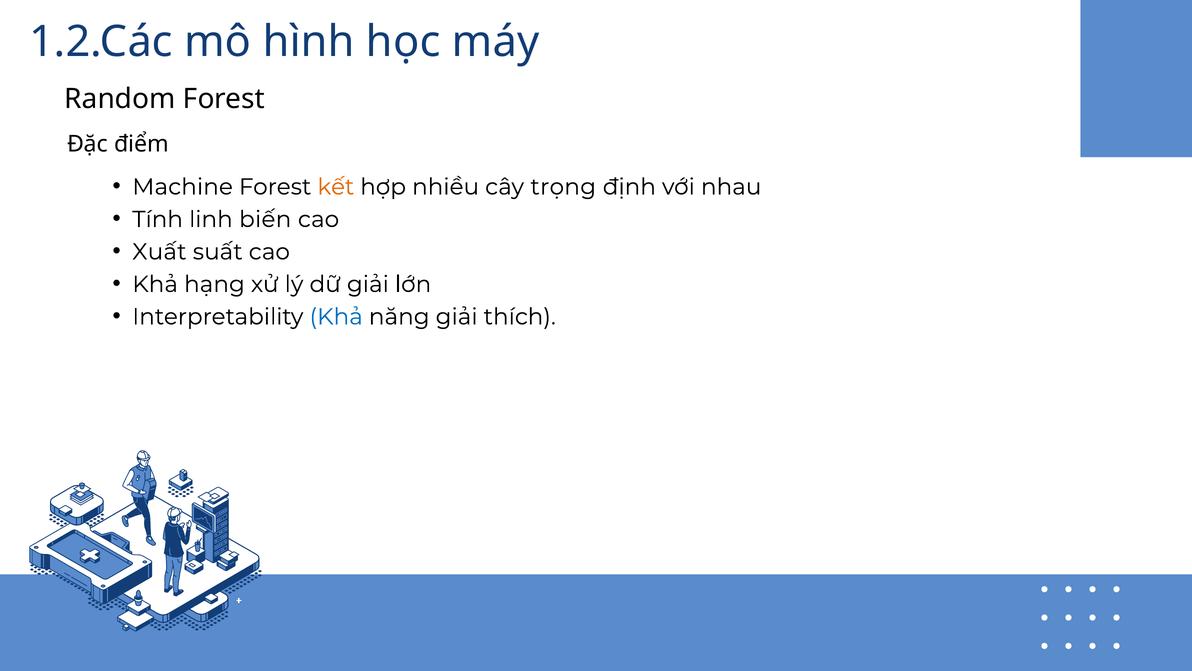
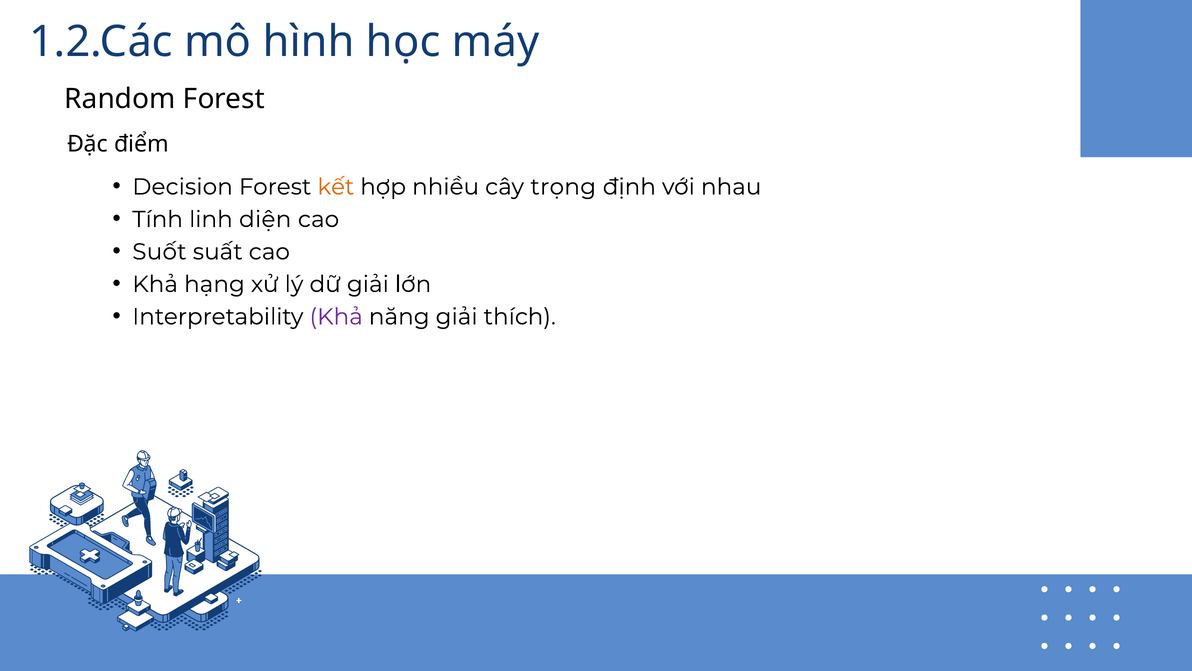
Machine: Machine -> Decision
biến: biến -> diện
Xuất: Xuất -> Suốt
Khả at (336, 317) colour: blue -> purple
